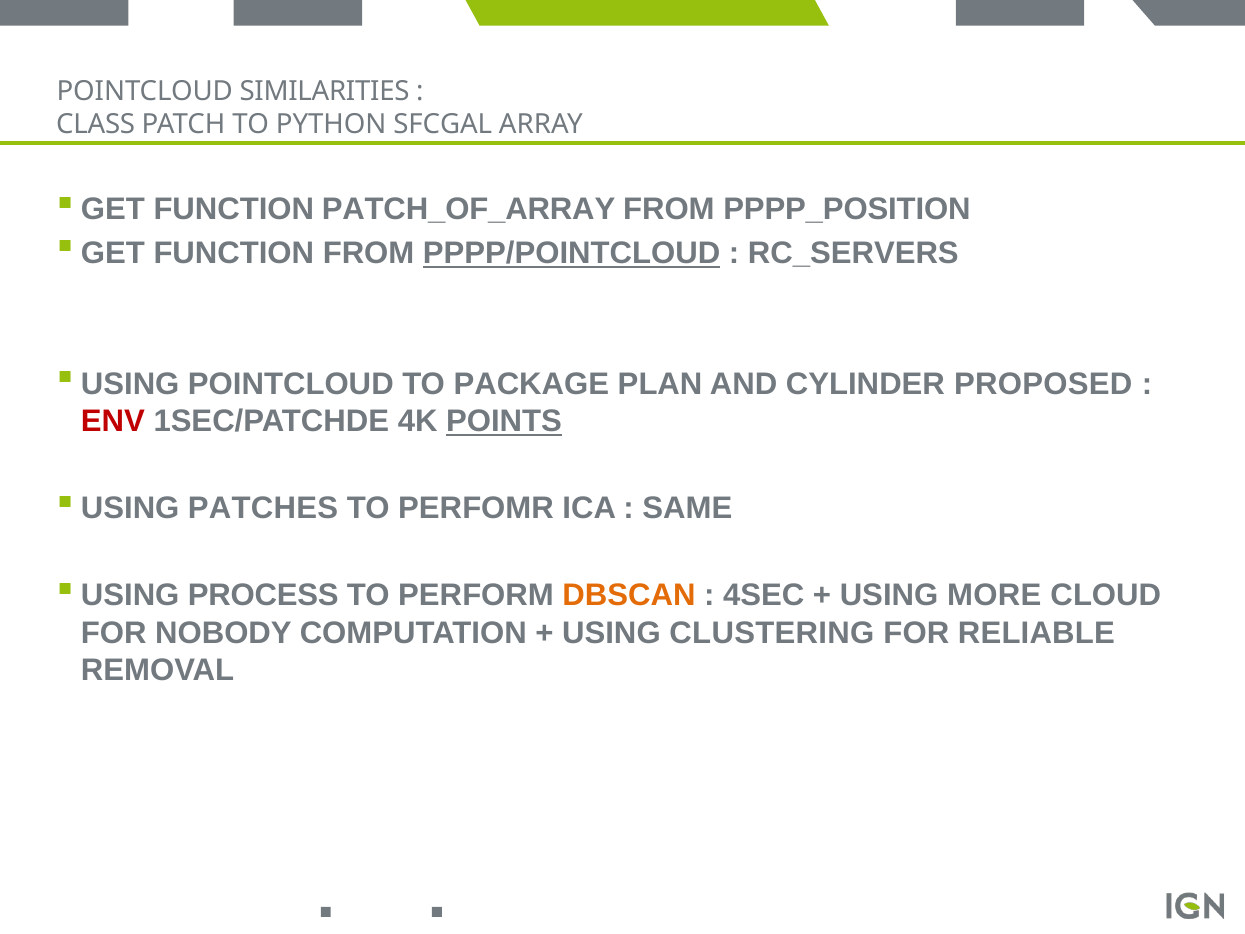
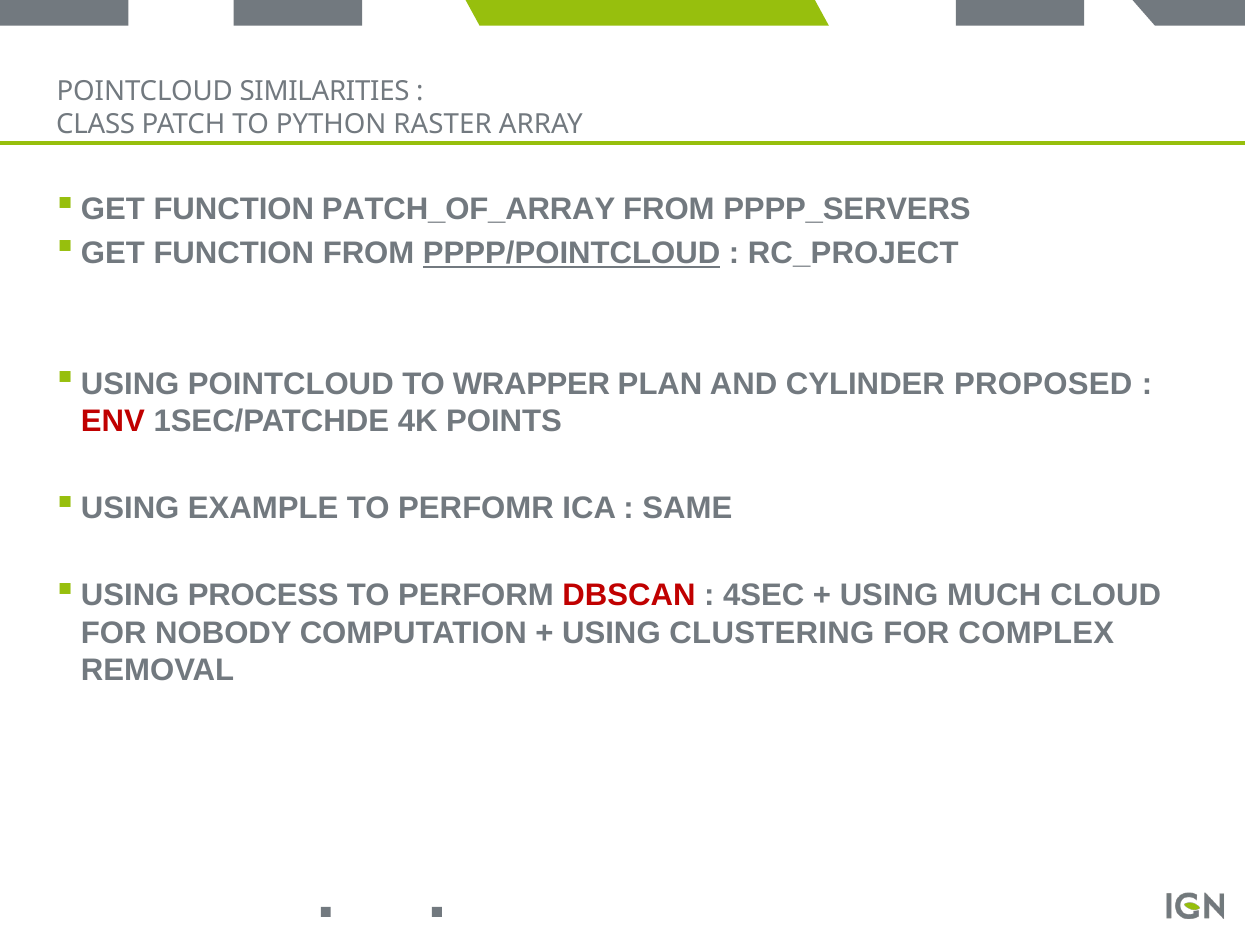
SFCGAL: SFCGAL -> RASTER
PPPP_POSITION: PPPP_POSITION -> PPPP_SERVERS
RC_SERVERS: RC_SERVERS -> RC_PROJECT
PACKAGE: PACKAGE -> WRAPPER
POINTS underline: present -> none
PATCHES: PATCHES -> EXAMPLE
DBSCAN colour: orange -> red
MORE: MORE -> MUCH
RELIABLE: RELIABLE -> COMPLEX
